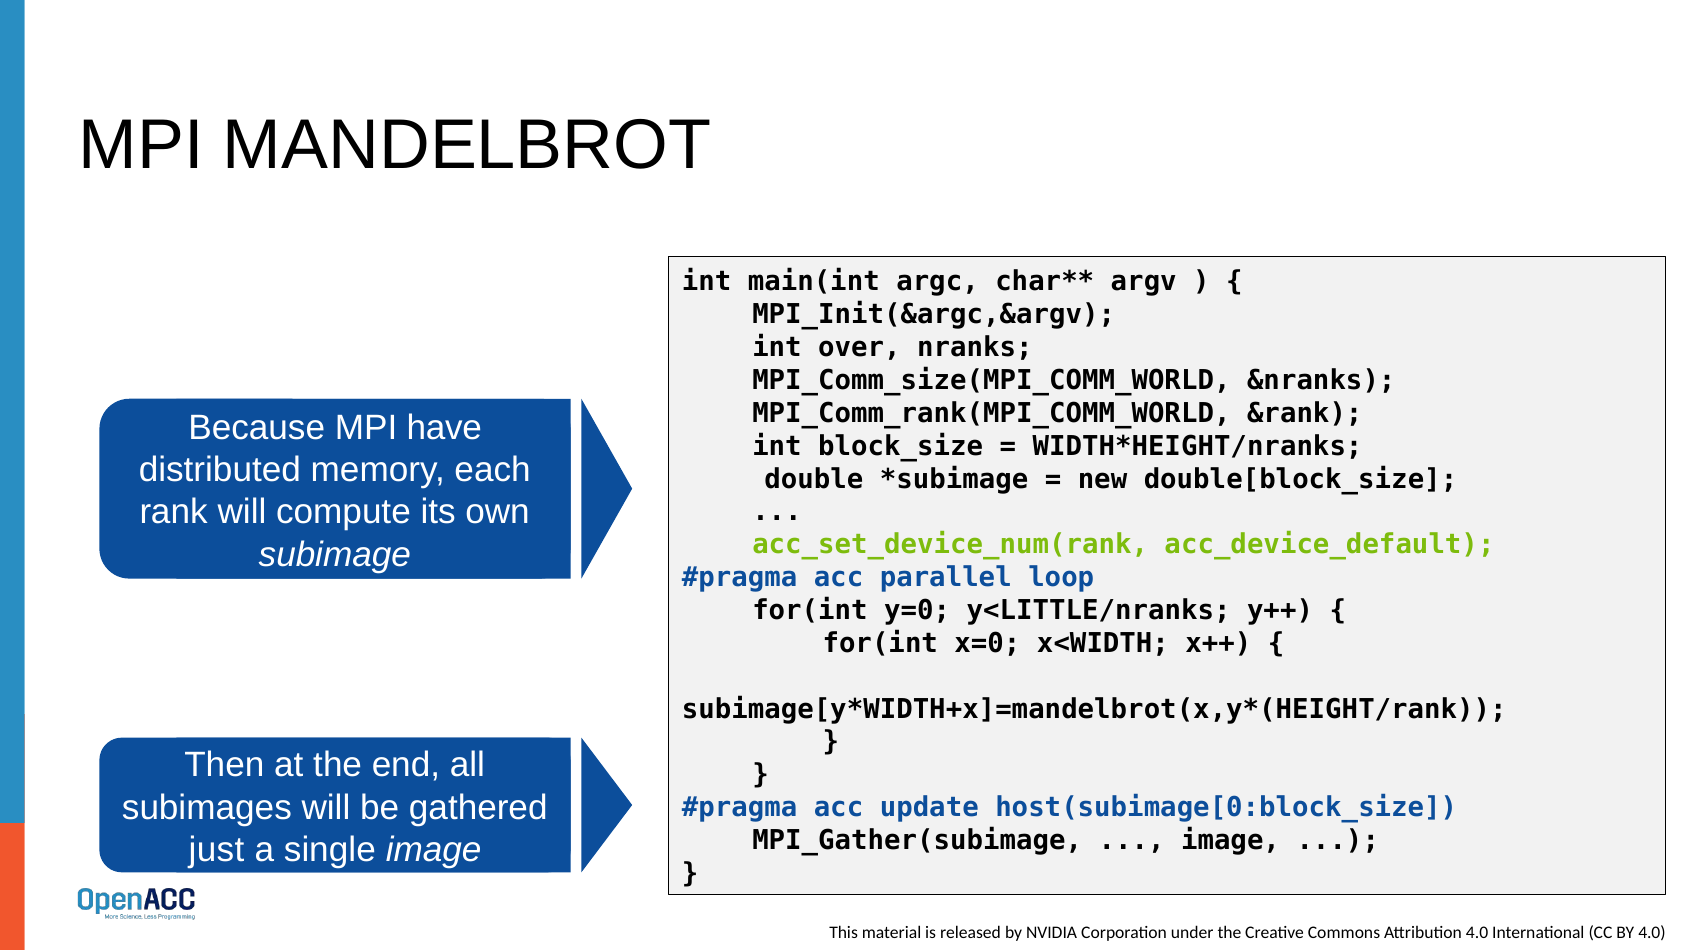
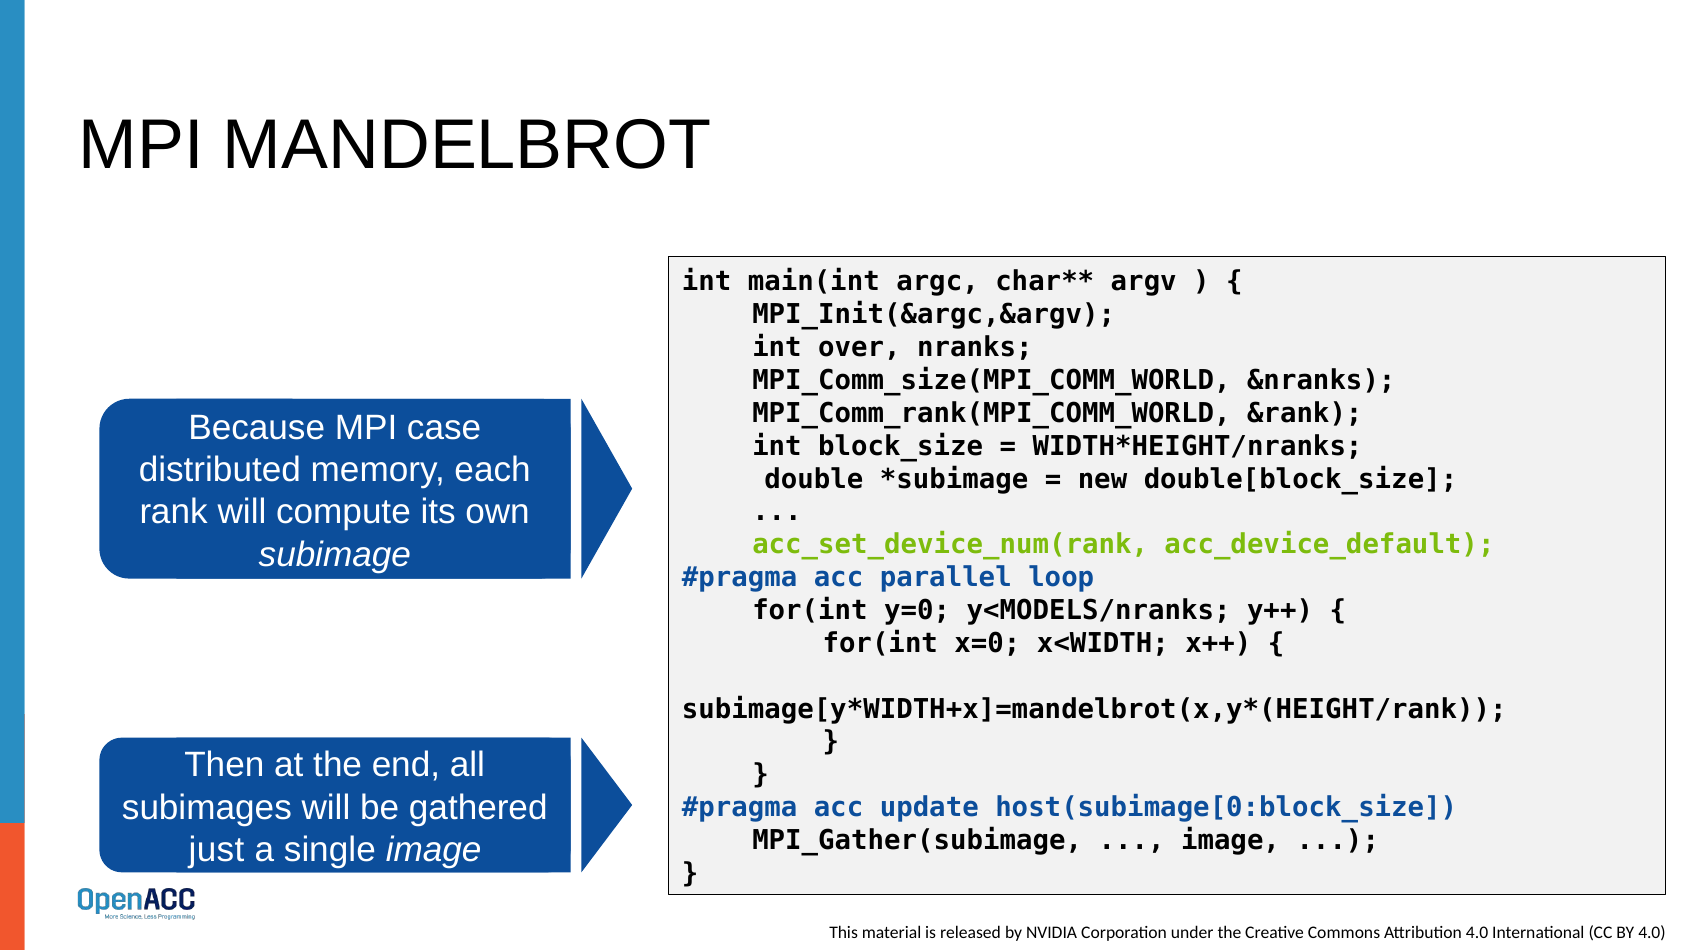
have: have -> case
y<LITTLE/nranks: y<LITTLE/nranks -> y<MODELS/nranks
